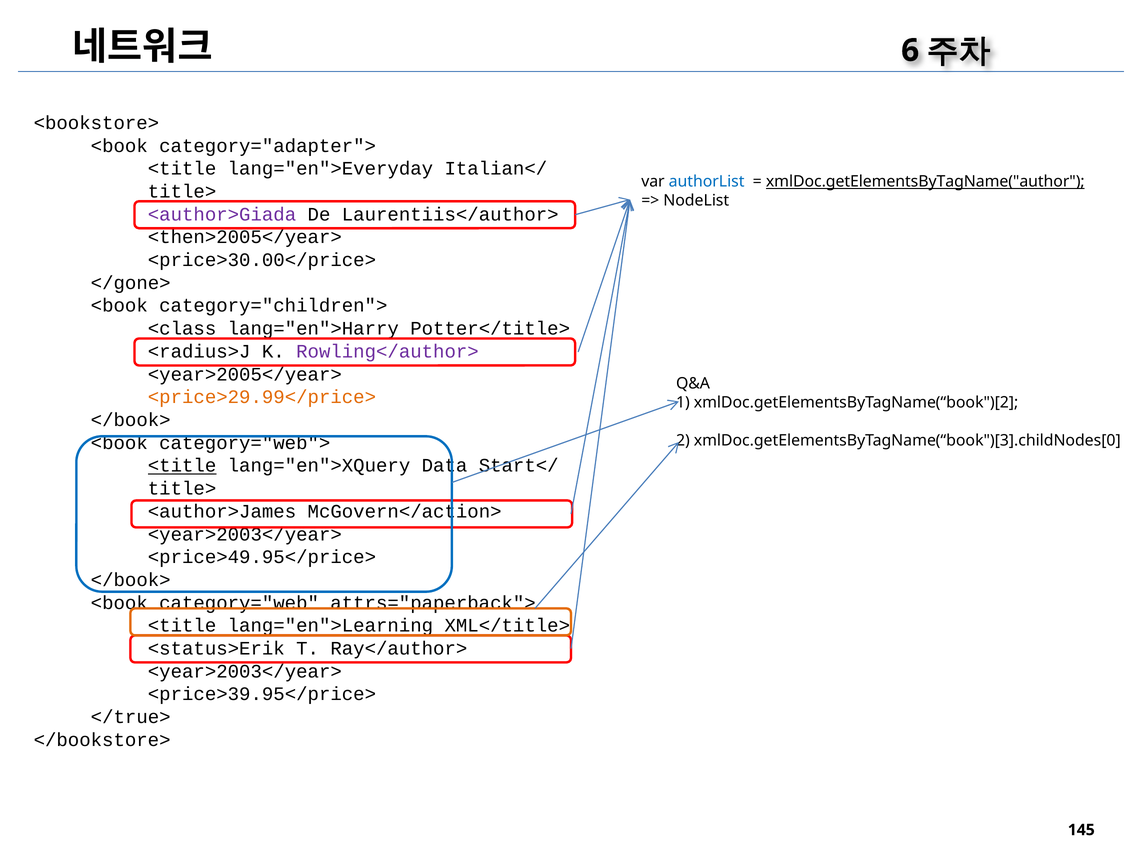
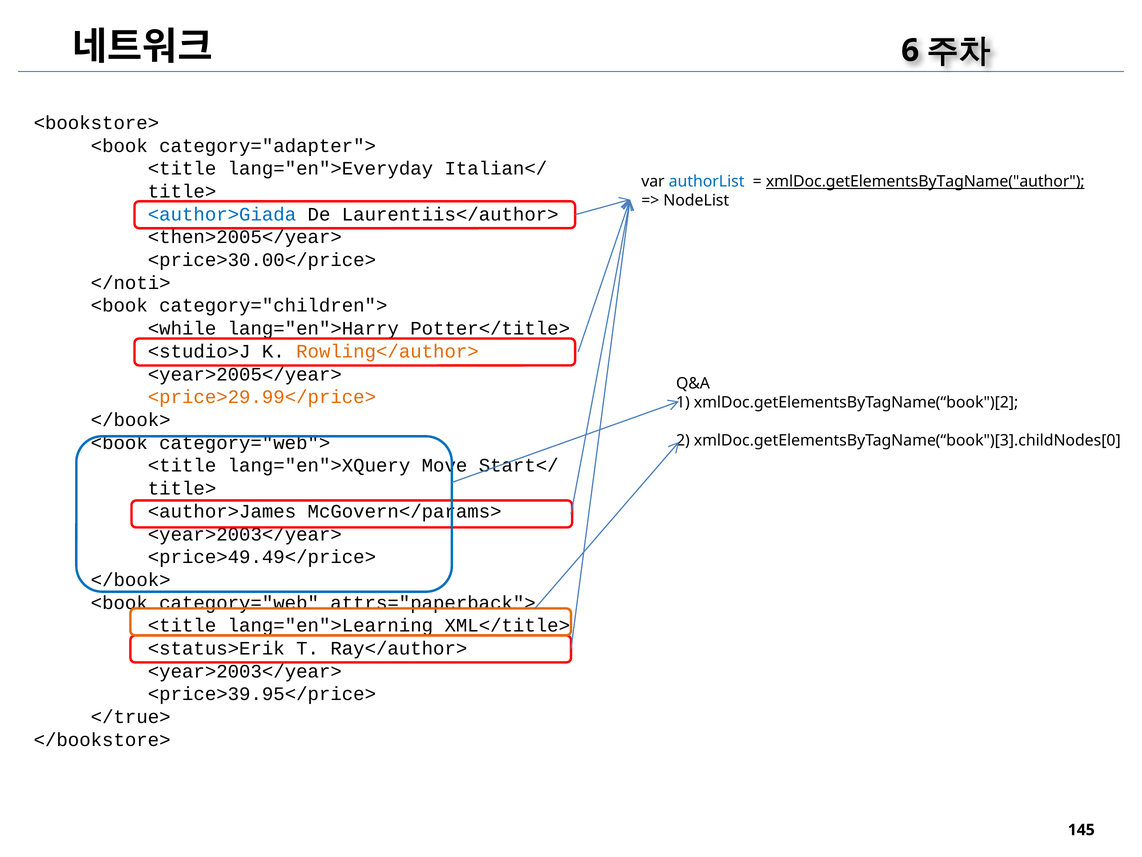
<author>Giada colour: purple -> blue
</gone>: </gone> -> </noti>
<class: <class -> <while
<radius>J: <radius>J -> <studio>J
Rowling</author> colour: purple -> orange
<title at (182, 465) underline: present -> none
Data: Data -> Move
McGovern</action>: McGovern</action> -> McGovern</params>
<price>49.95</price>: <price>49.95</price> -> <price>49.49</price>
